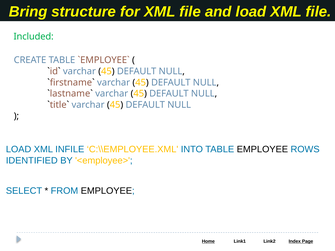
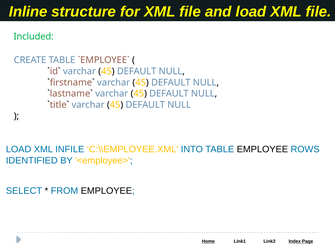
Bring: Bring -> Inline
